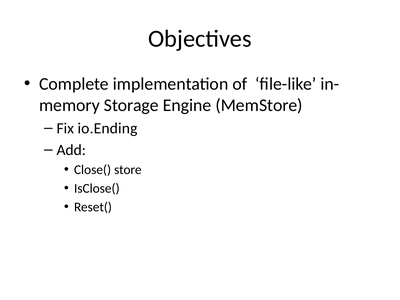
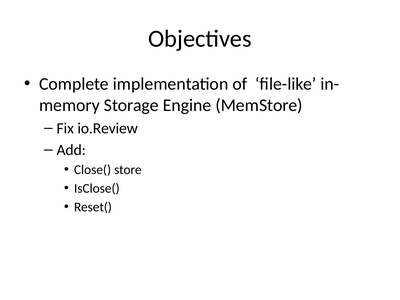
io.Ending: io.Ending -> io.Review
